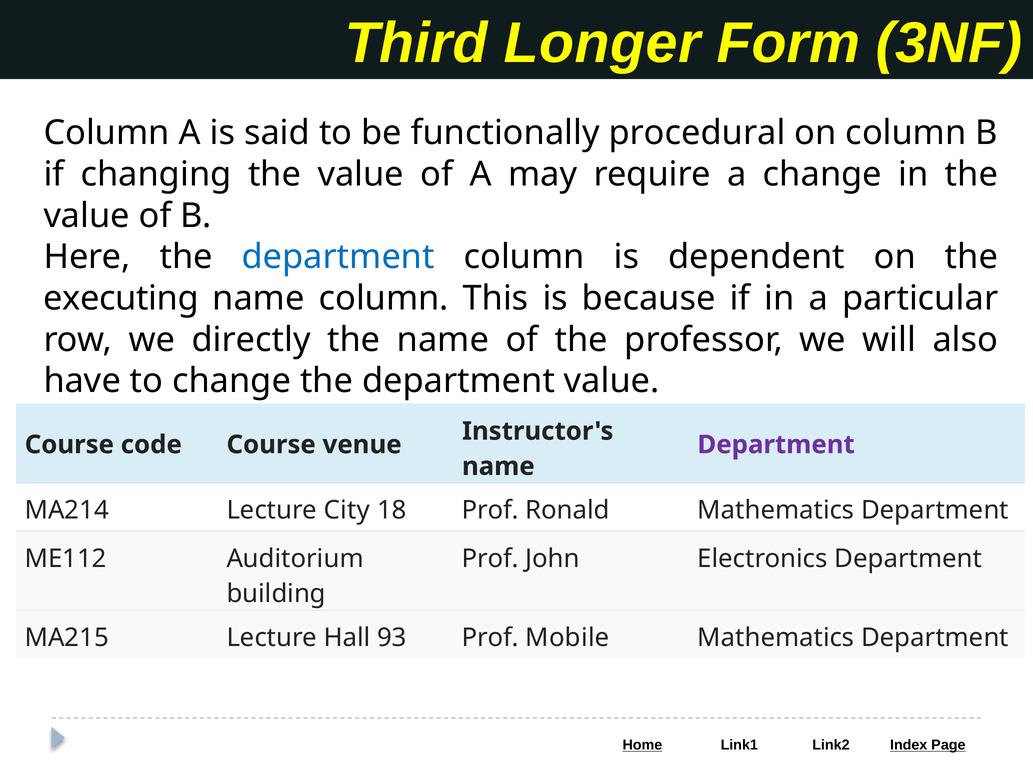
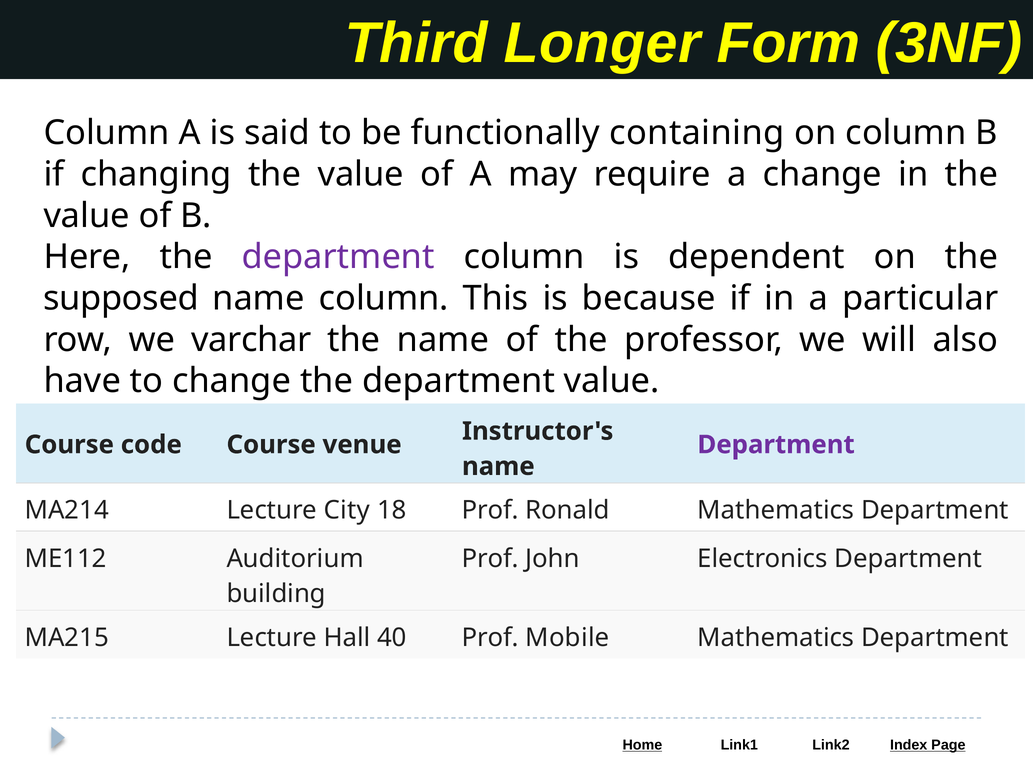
procedural: procedural -> containing
department at (338, 257) colour: blue -> purple
executing: executing -> supposed
directly: directly -> varchar
93: 93 -> 40
